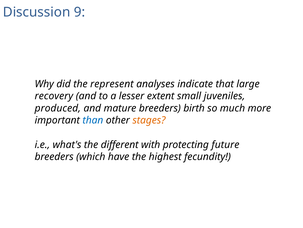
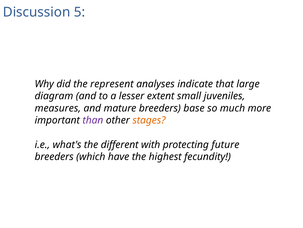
9: 9 -> 5
recovery: recovery -> diagram
produced: produced -> measures
birth: birth -> base
than colour: blue -> purple
